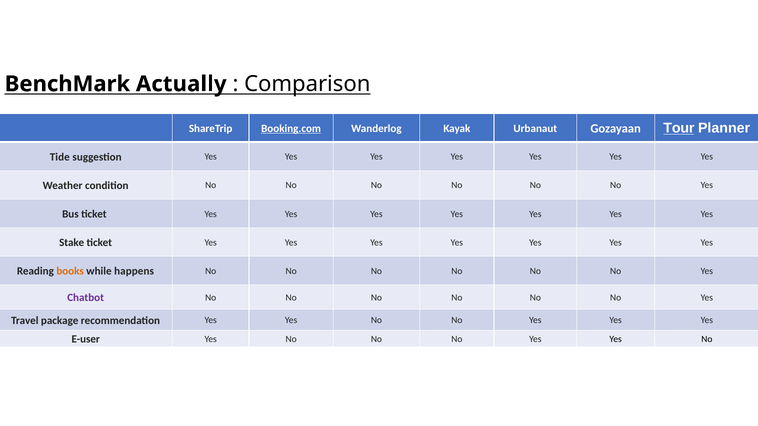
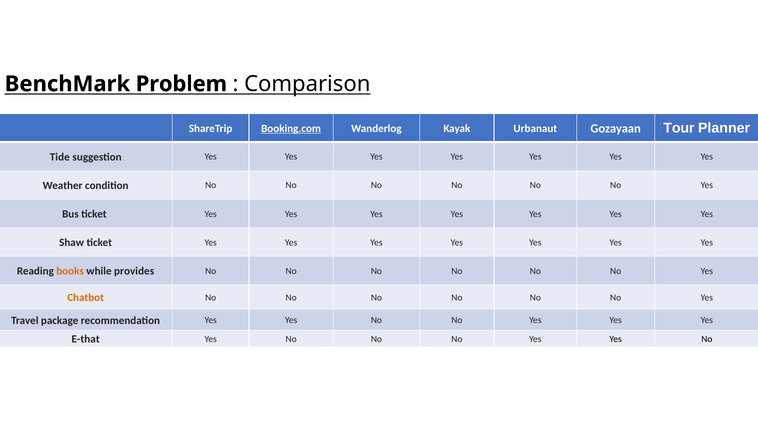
Actually: Actually -> Problem
Tour underline: present -> none
Stake: Stake -> Shaw
happens: happens -> provides
Chatbot colour: purple -> orange
E-user: E-user -> E-that
